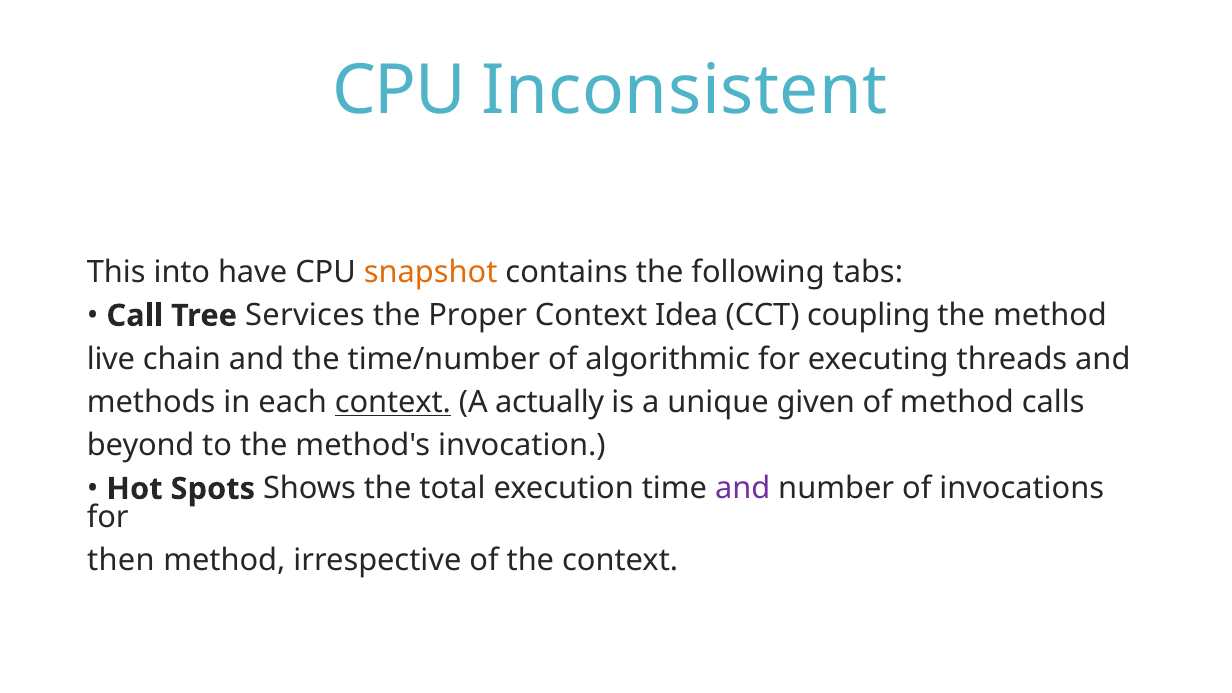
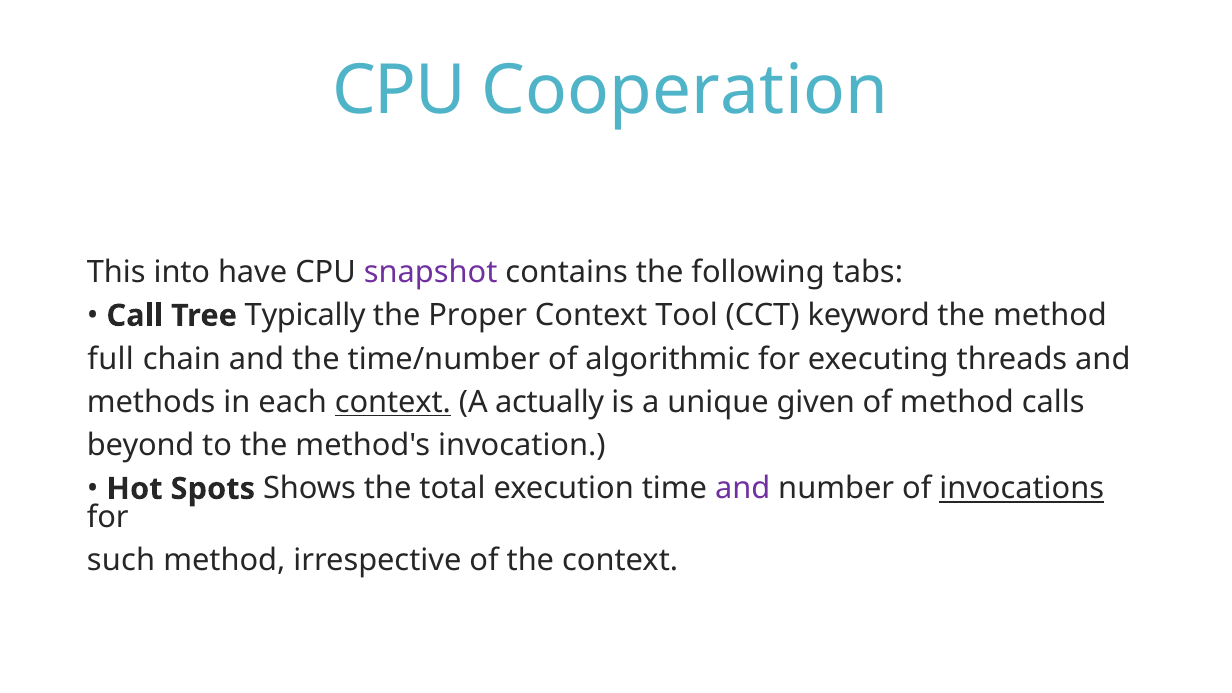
Inconsistent: Inconsistent -> Cooperation
snapshot colour: orange -> purple
Services: Services -> Typically
Idea: Idea -> Tool
coupling: coupling -> keyword
live: live -> full
invocations underline: none -> present
then: then -> such
